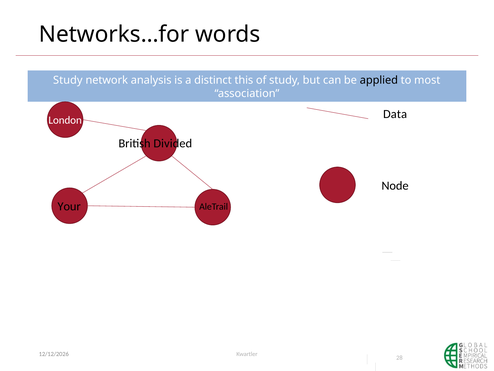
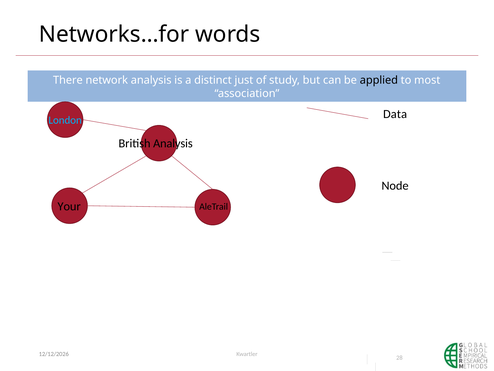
Study at (68, 80): Study -> There
this: this -> just
London colour: white -> light blue
British Divided: Divided -> Analysis
